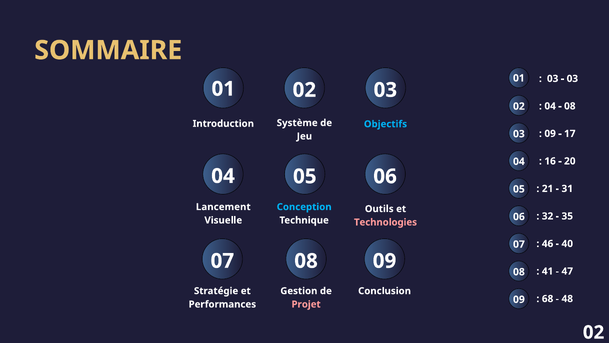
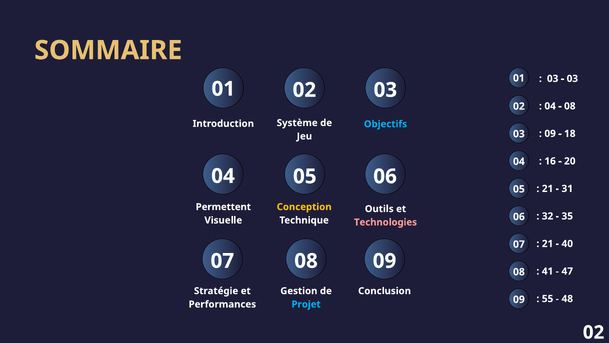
17: 17 -> 18
Lancement: Lancement -> Permettent
Conception colour: light blue -> yellow
46 at (548, 243): 46 -> 21
68: 68 -> 55
Projet colour: pink -> light blue
